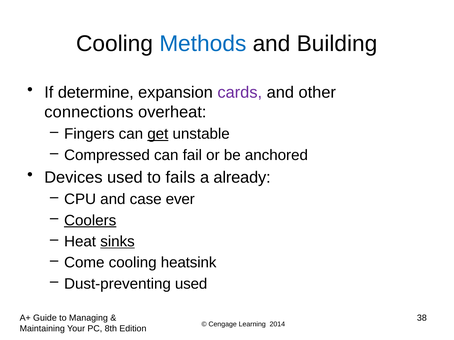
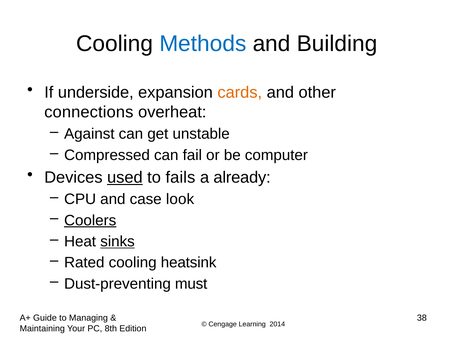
determine: determine -> underside
cards colour: purple -> orange
Fingers: Fingers -> Against
get underline: present -> none
anchored: anchored -> computer
used at (125, 178) underline: none -> present
ever: ever -> look
Come: Come -> Rated
Dust-preventing used: used -> must
